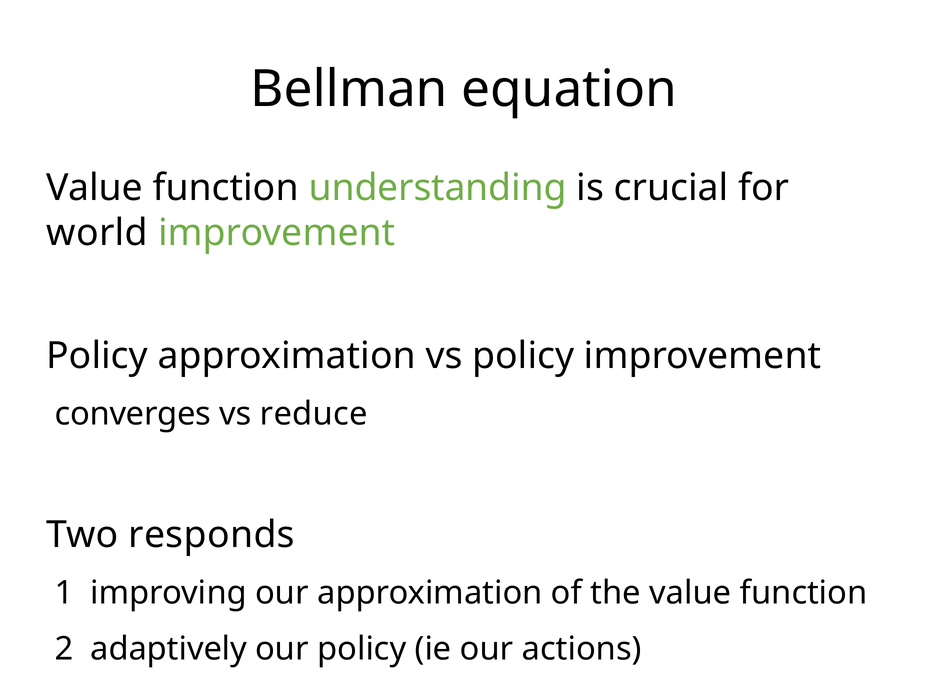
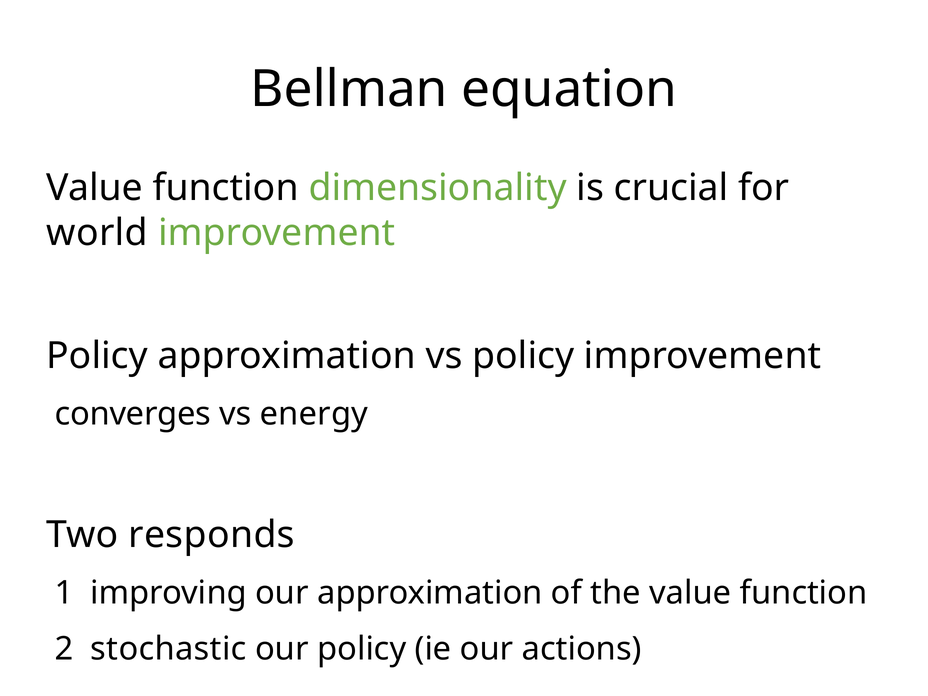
understanding: understanding -> dimensionality
reduce: reduce -> energy
adaptively: adaptively -> stochastic
